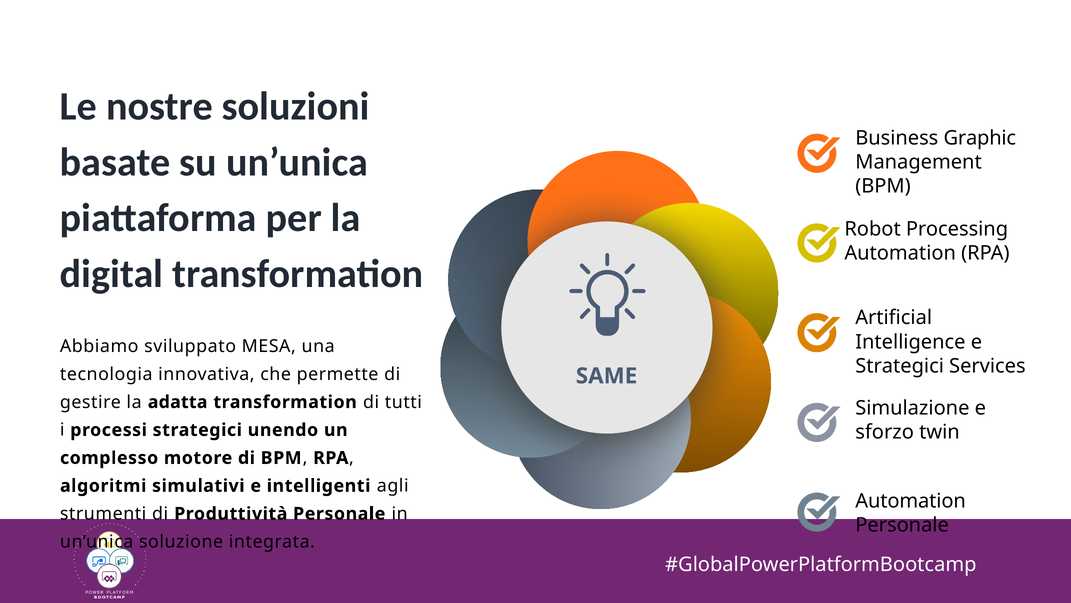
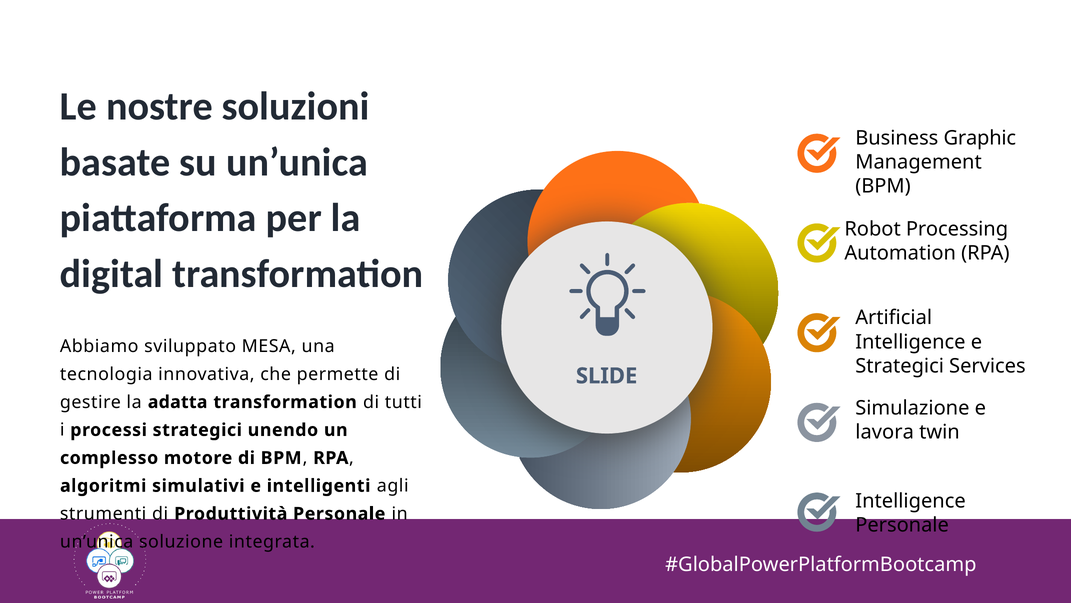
SAME: SAME -> SLIDE
sforzo: sforzo -> lavora
Automation at (911, 500): Automation -> Intelligence
